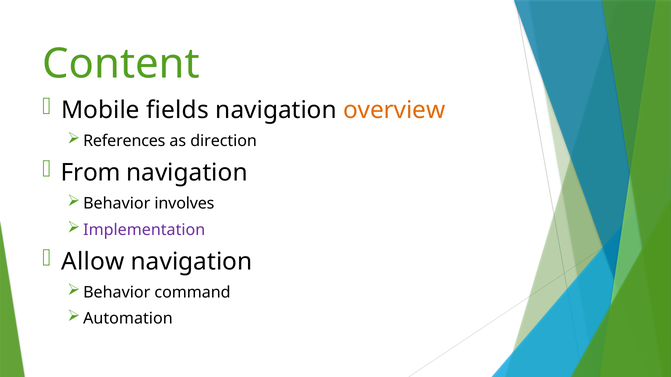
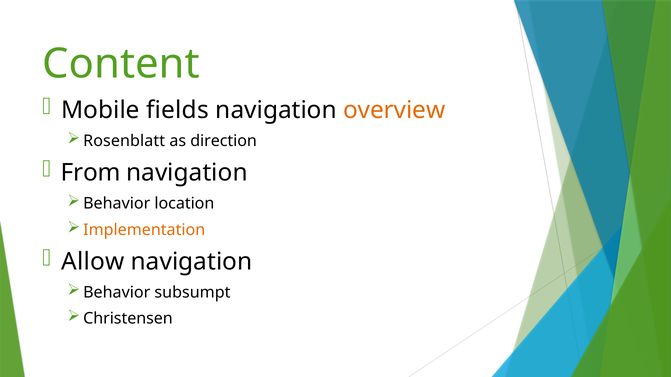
References: References -> Rosenblatt
involves: involves -> location
Implementation colour: purple -> orange
command: command -> subsumpt
Automation: Automation -> Christensen
